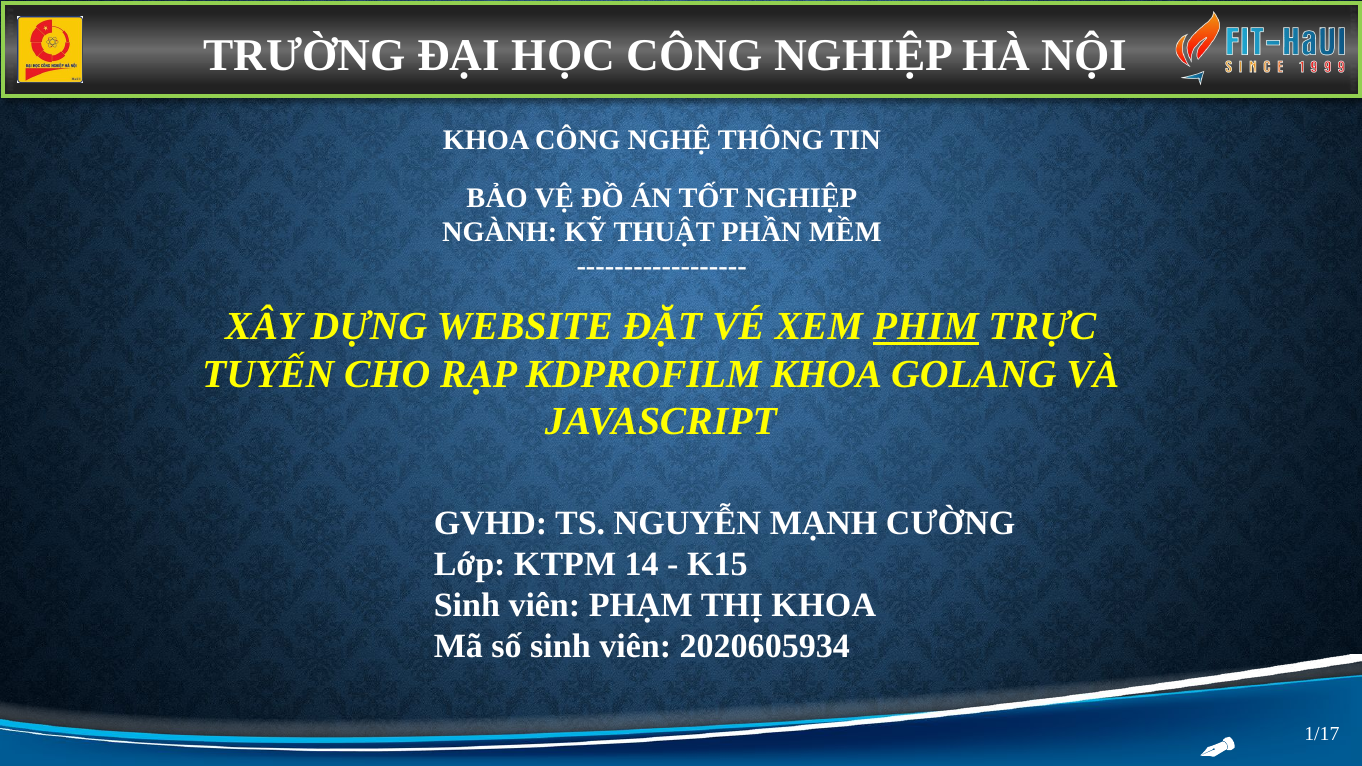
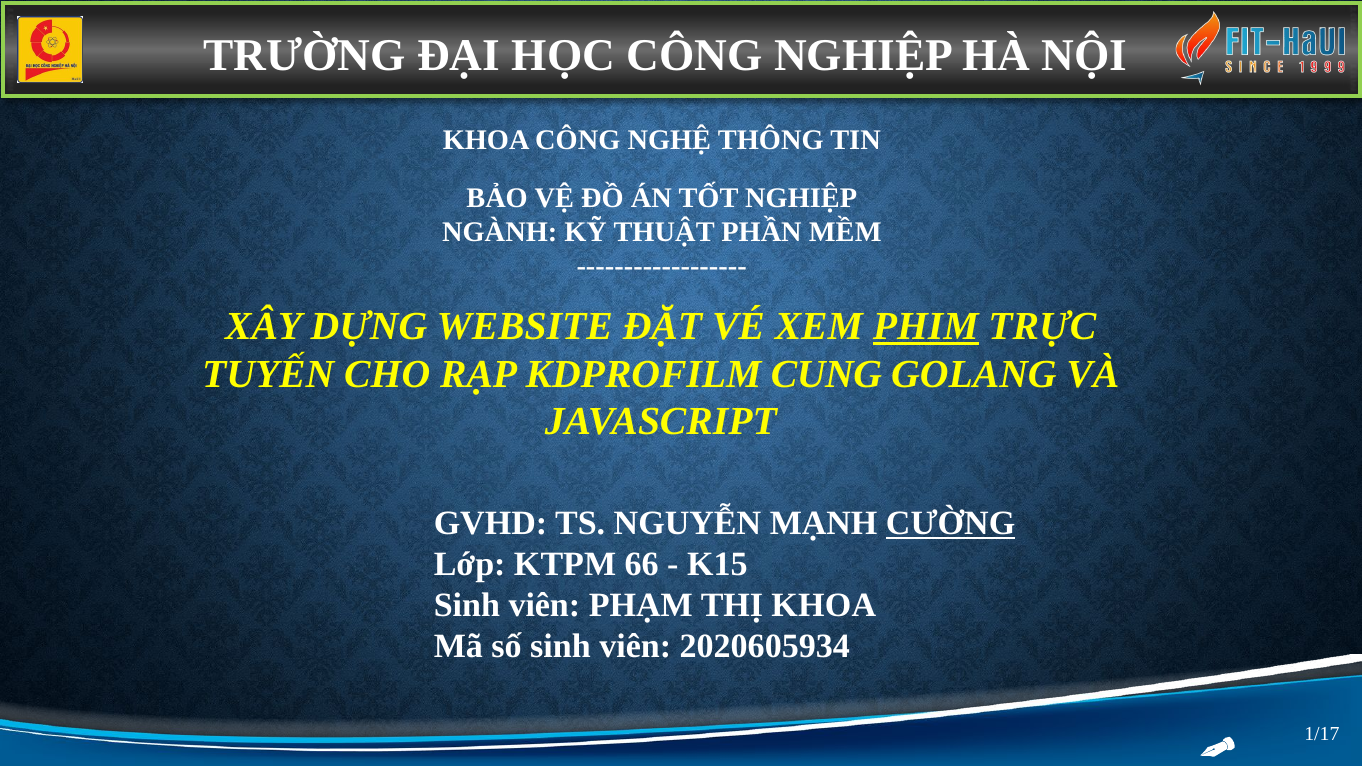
KDPROFILM KHOA: KHOA -> CUNG
CƯỜNG underline: none -> present
14: 14 -> 66
